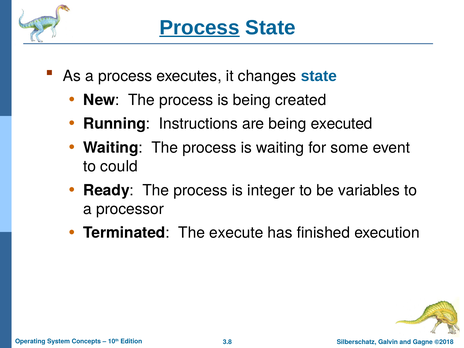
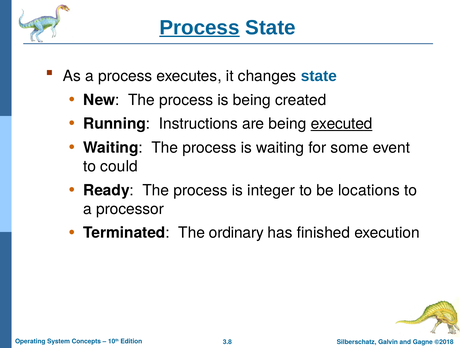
executed underline: none -> present
variables: variables -> locations
execute: execute -> ordinary
